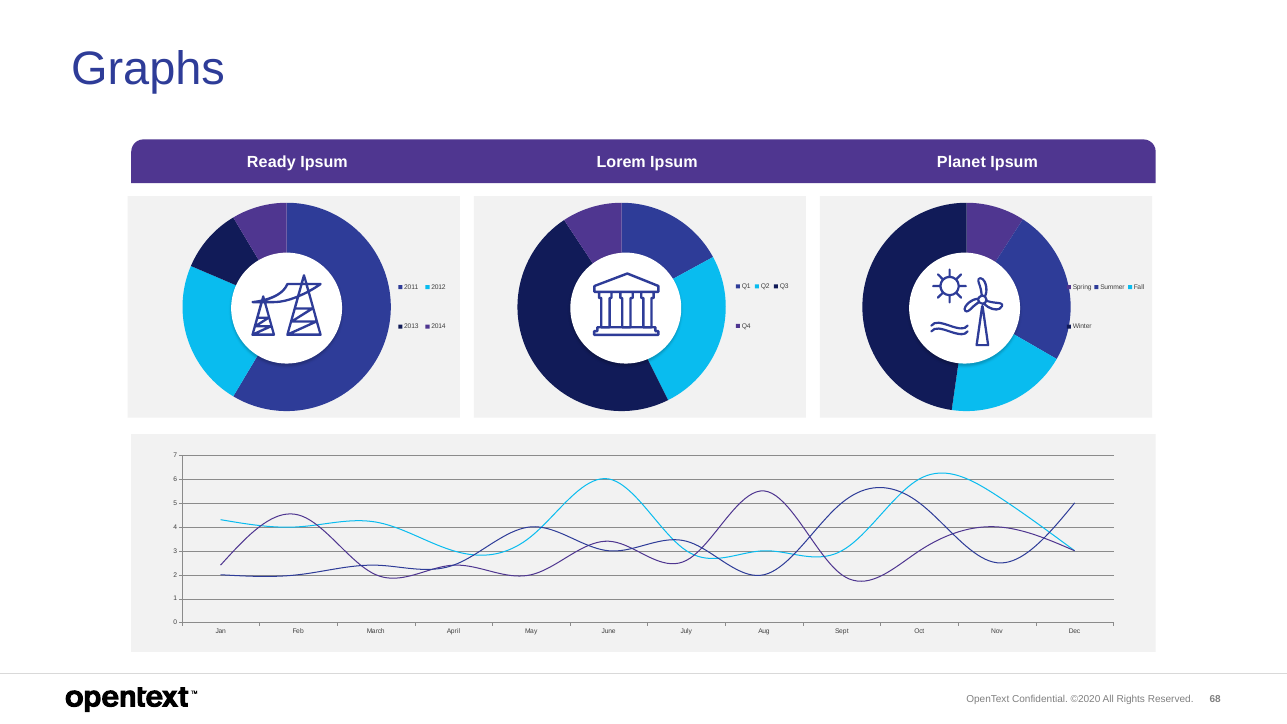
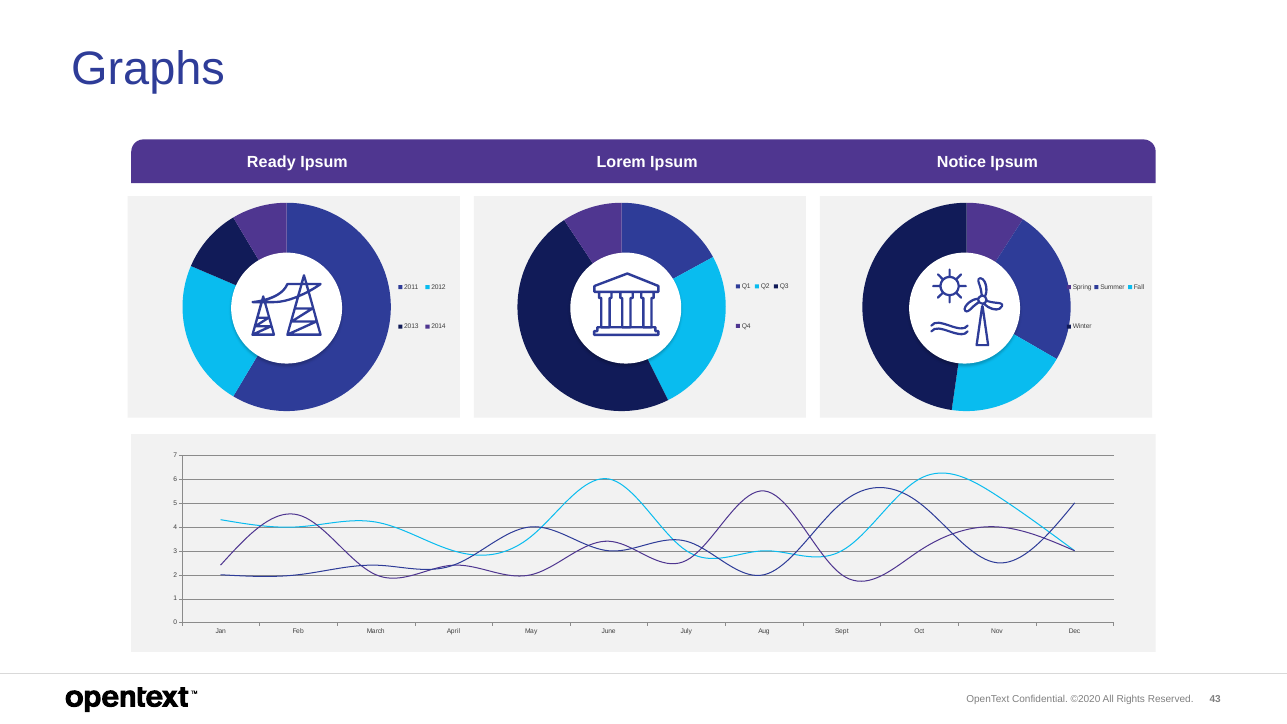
Planet: Planet -> Notice
68: 68 -> 43
